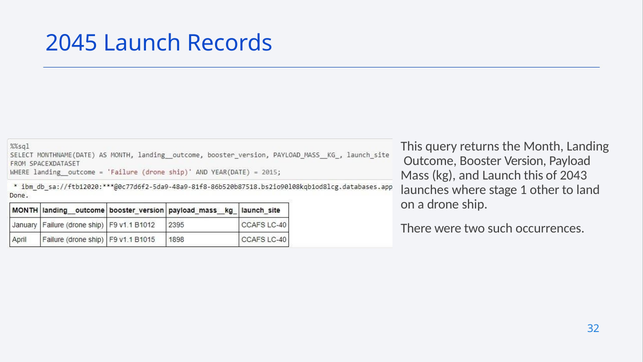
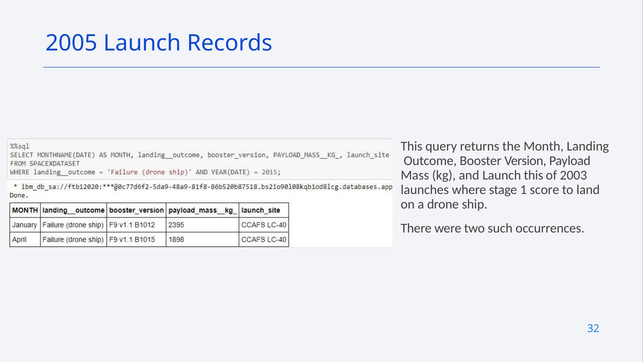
2045: 2045 -> 2005
2043: 2043 -> 2003
other: other -> score
